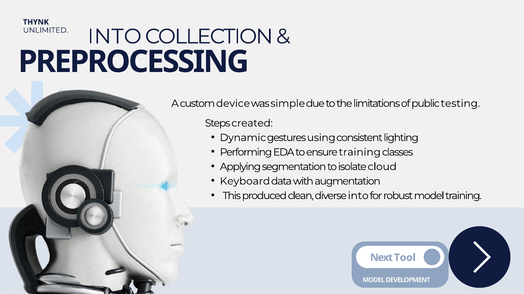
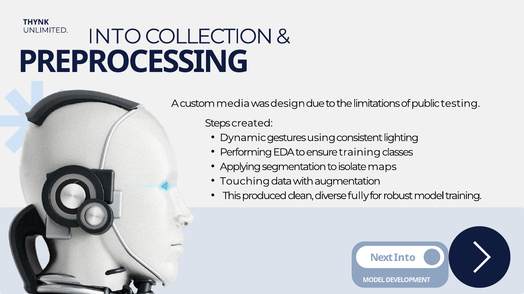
device: device -> media
simple: simple -> design
cloud: cloud -> maps
Keyboard: Keyboard -> Touching
diverse into: into -> fully
Next Tool: Tool -> Into
